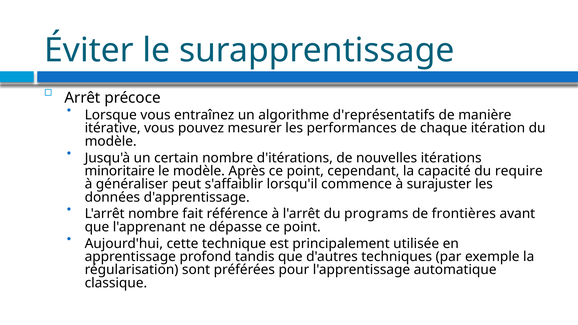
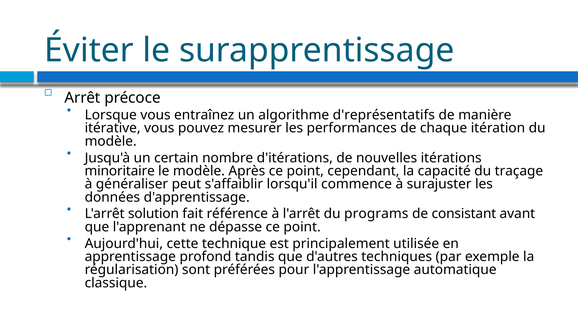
require: require -> traçage
L'arrêt nombre: nombre -> solution
frontières: frontières -> consistant
